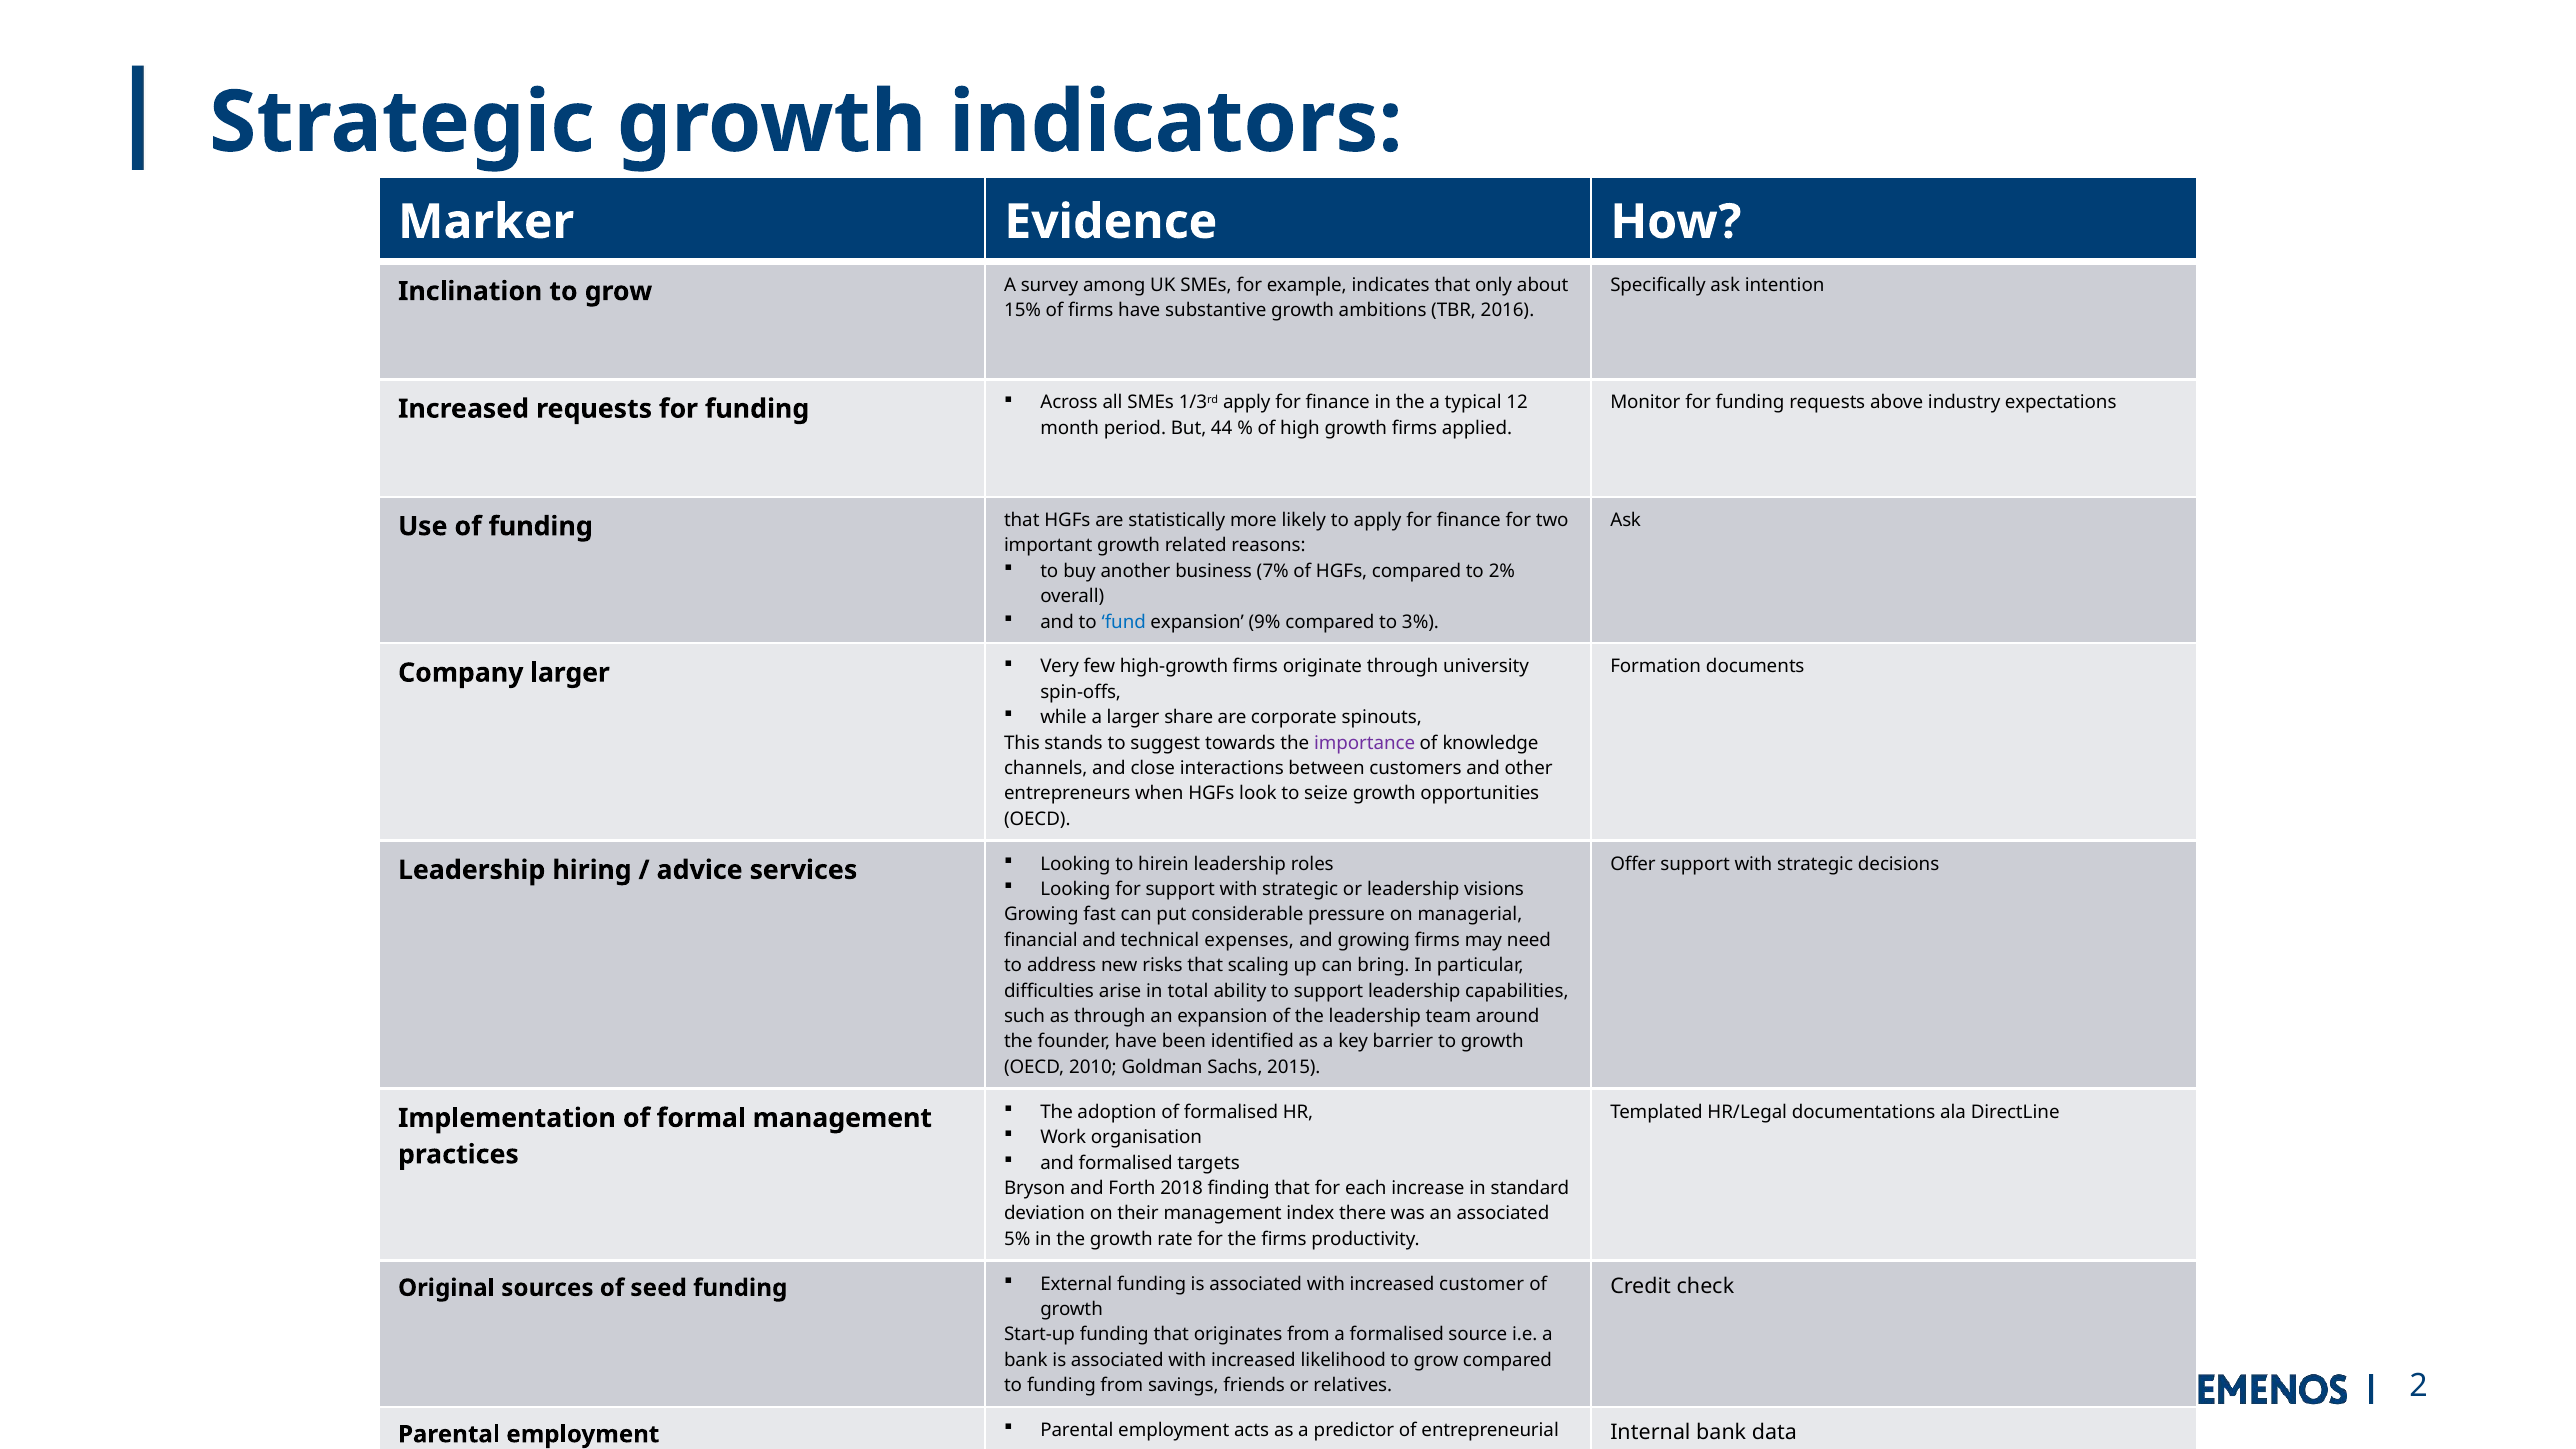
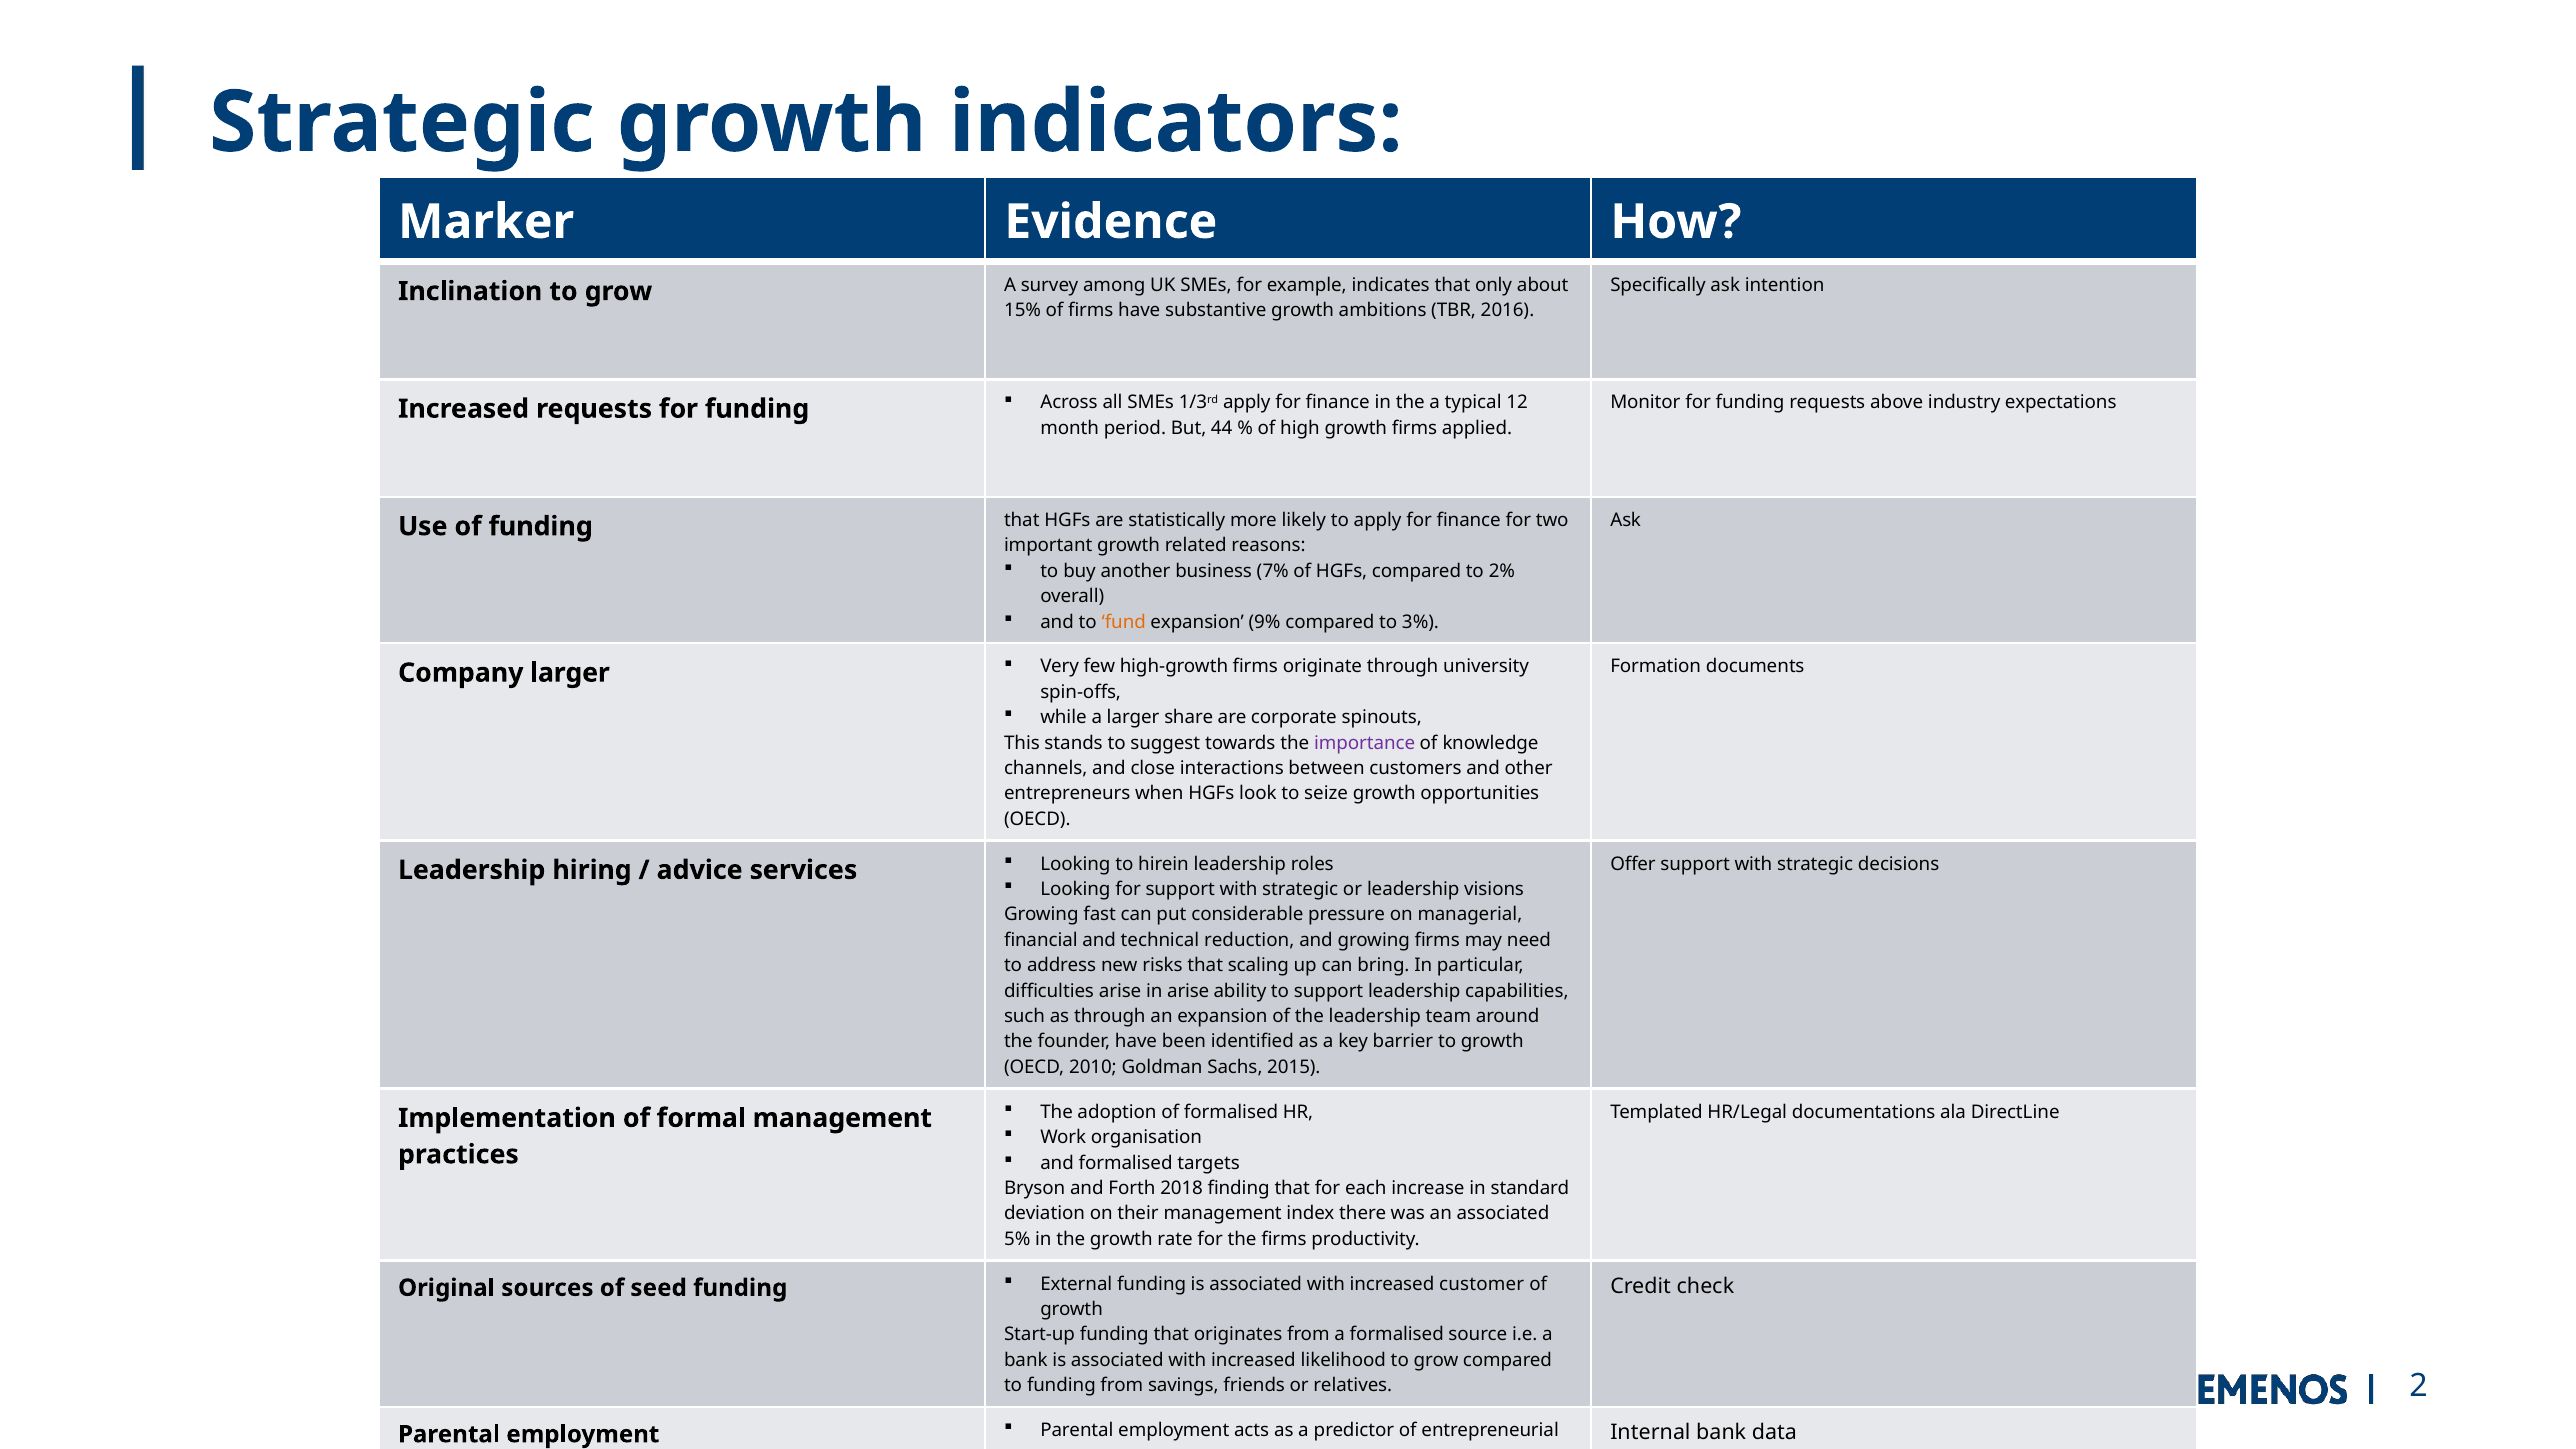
fund colour: blue -> orange
expenses: expenses -> reduction
in total: total -> arise
